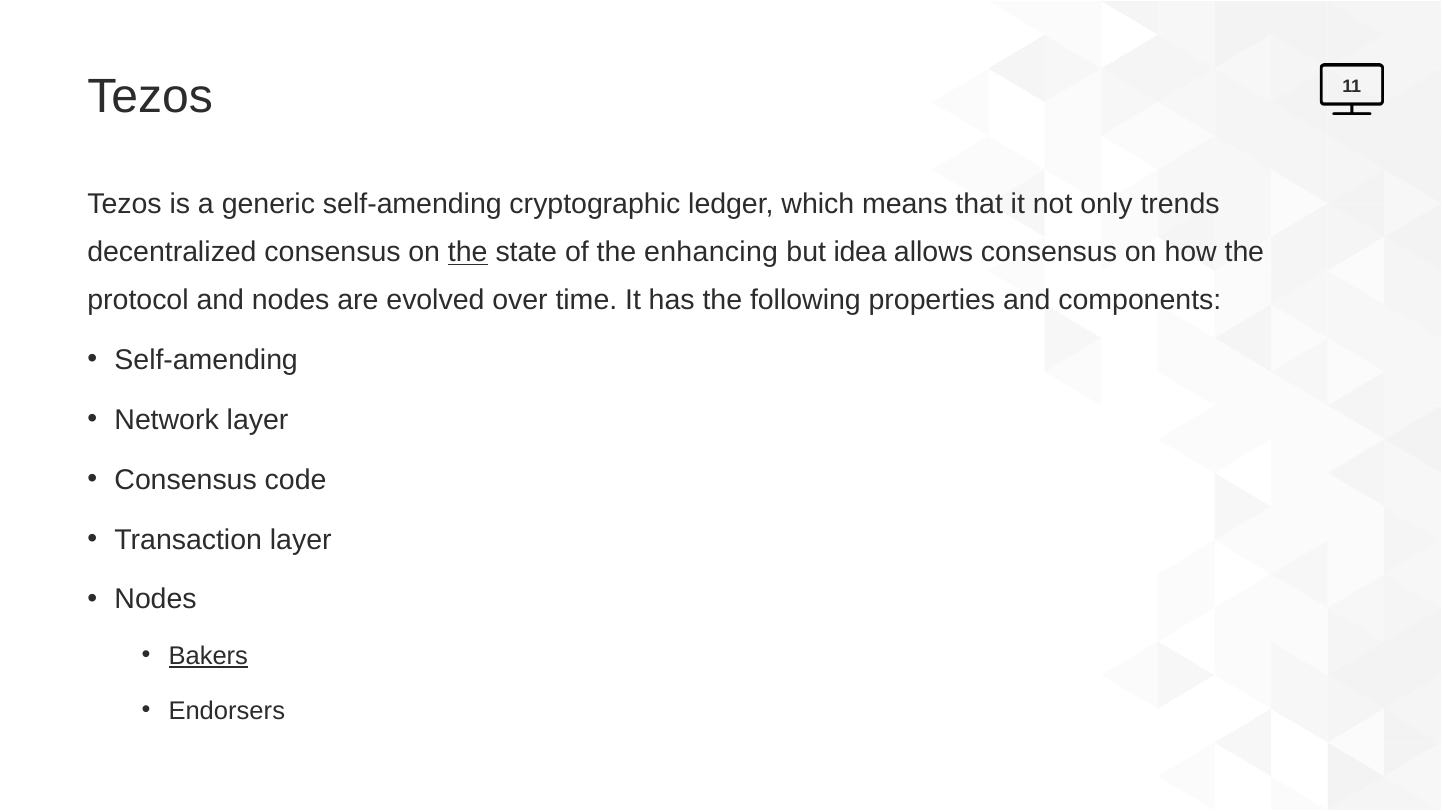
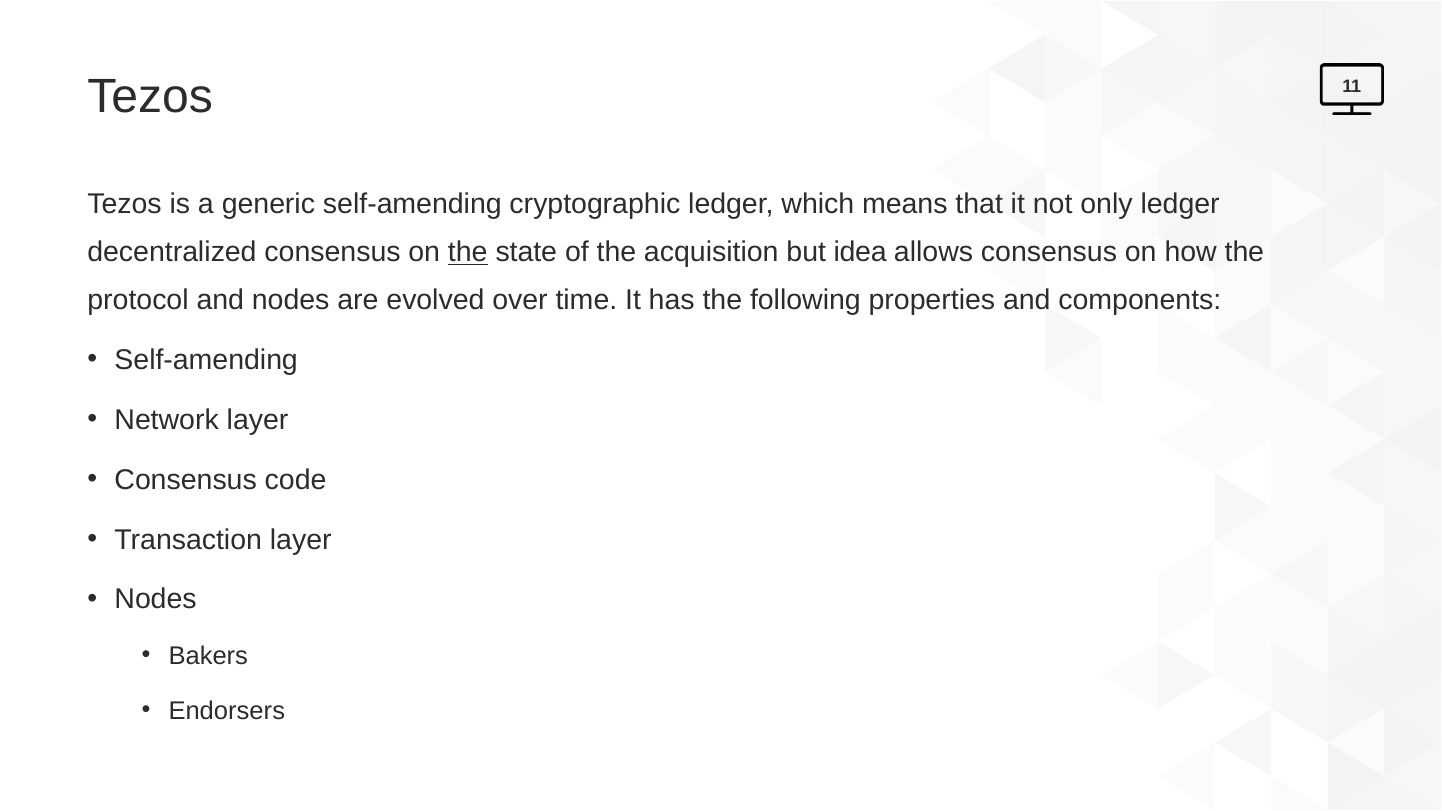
only trends: trends -> ledger
enhancing: enhancing -> acquisition
Bakers underline: present -> none
